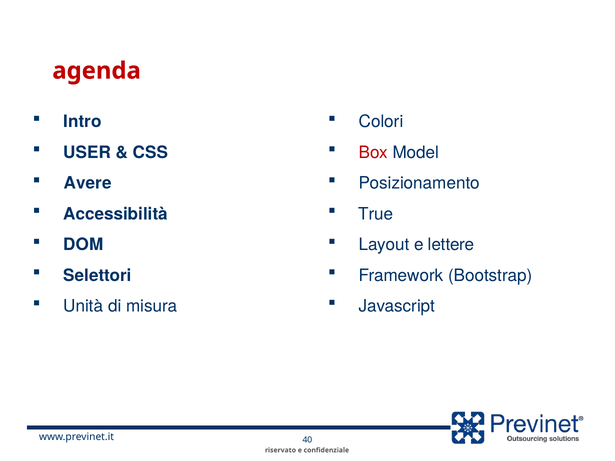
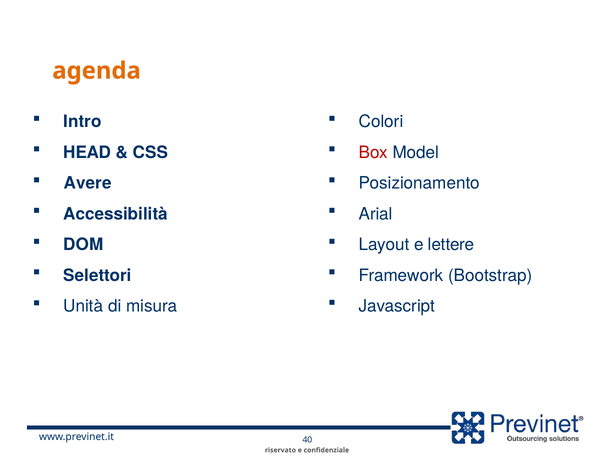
agenda colour: red -> orange
USER: USER -> HEAD
True: True -> Arial
